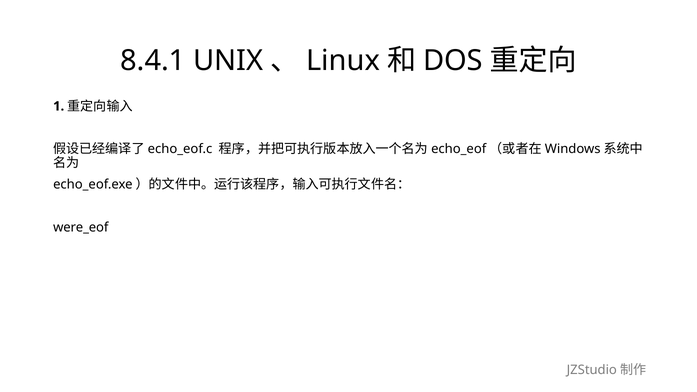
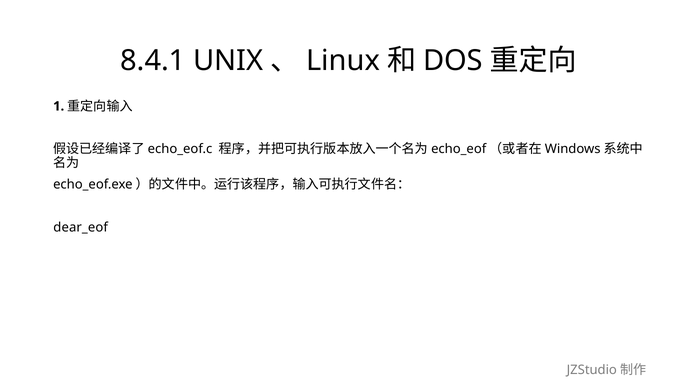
were_eof: were_eof -> dear_eof
